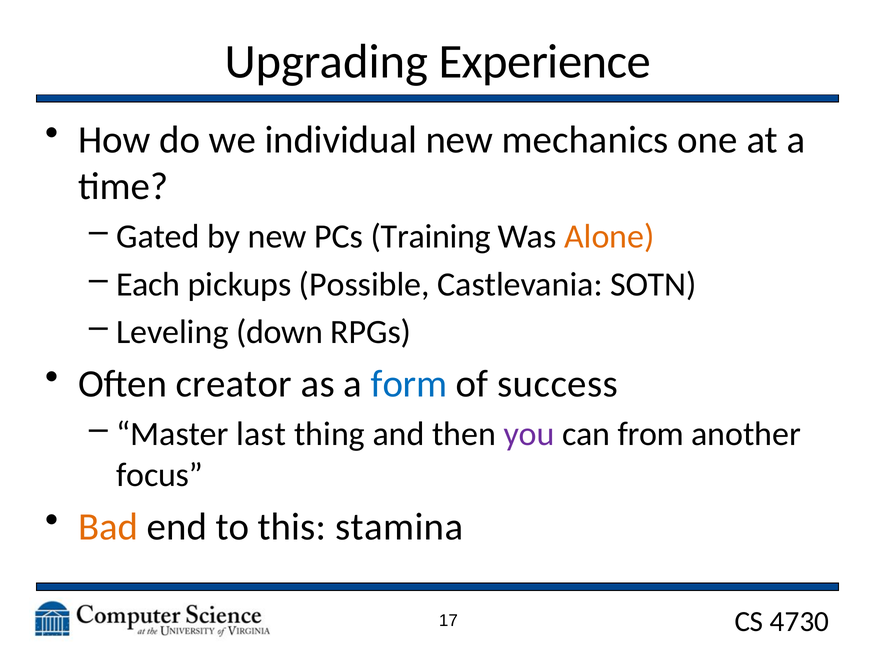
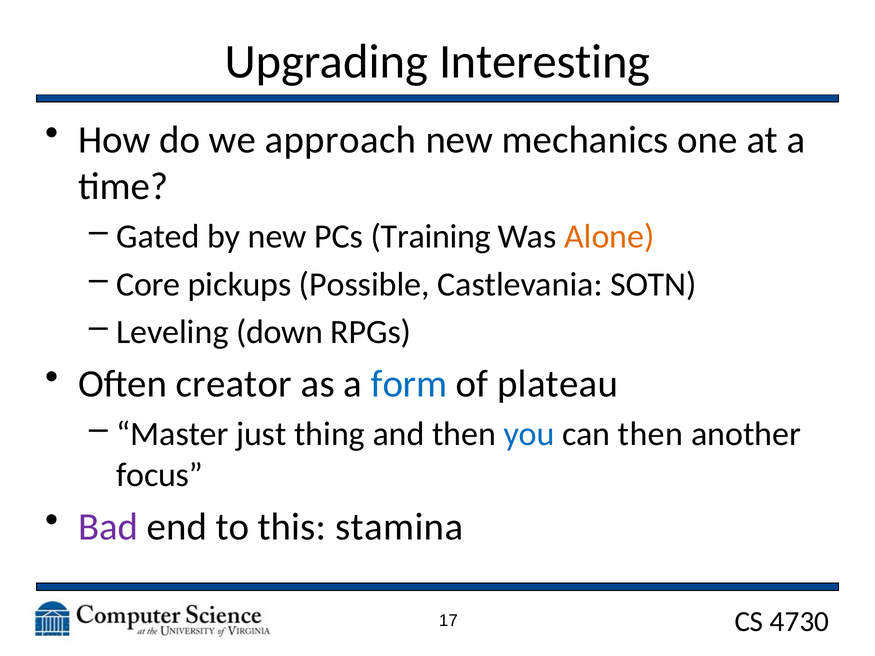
Experience: Experience -> Interesting
individual: individual -> approach
Each: Each -> Core
success: success -> plateau
last: last -> just
you colour: purple -> blue
can from: from -> then
Bad colour: orange -> purple
